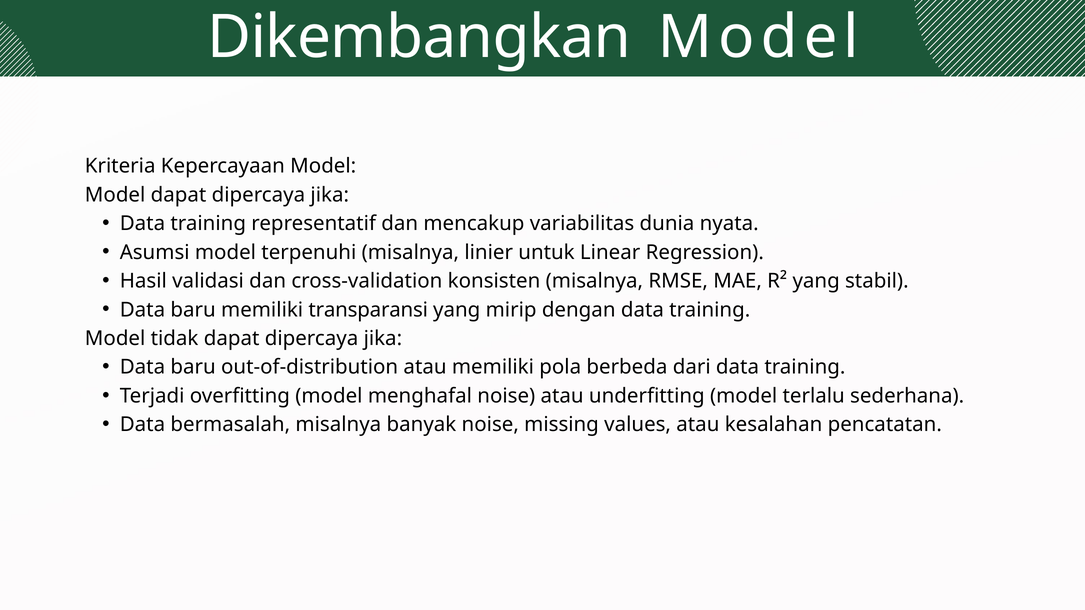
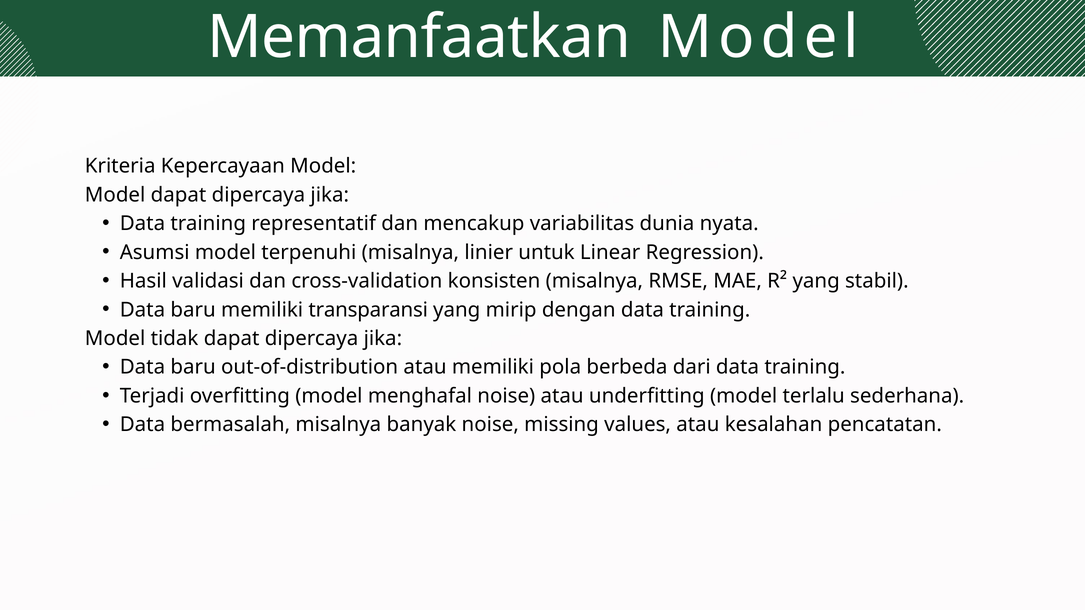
Dikembangkan: Dikembangkan -> Memanfaatkan
